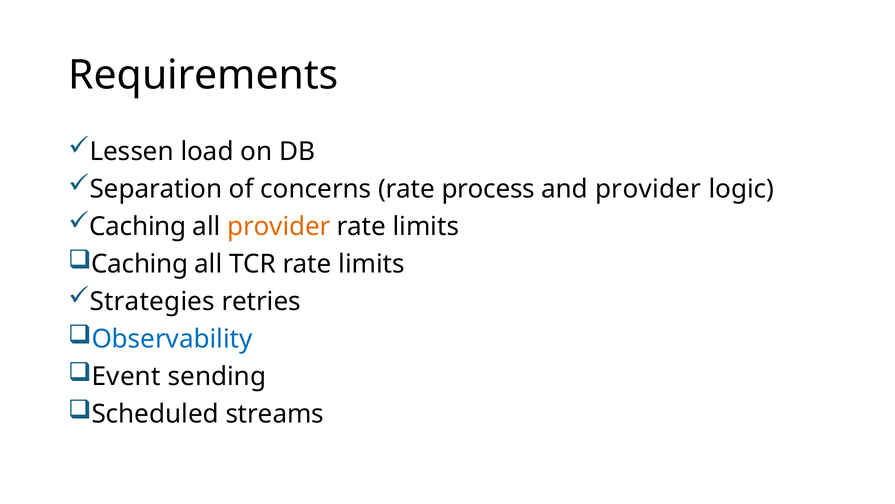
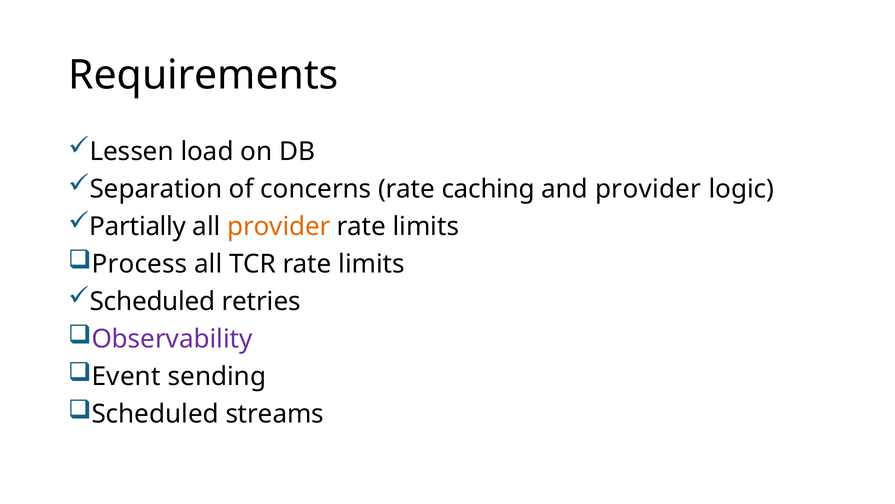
process: process -> caching
Caching at (138, 226): Caching -> Partially
Caching at (140, 264): Caching -> Process
Strategies at (152, 301): Strategies -> Scheduled
Observability colour: blue -> purple
